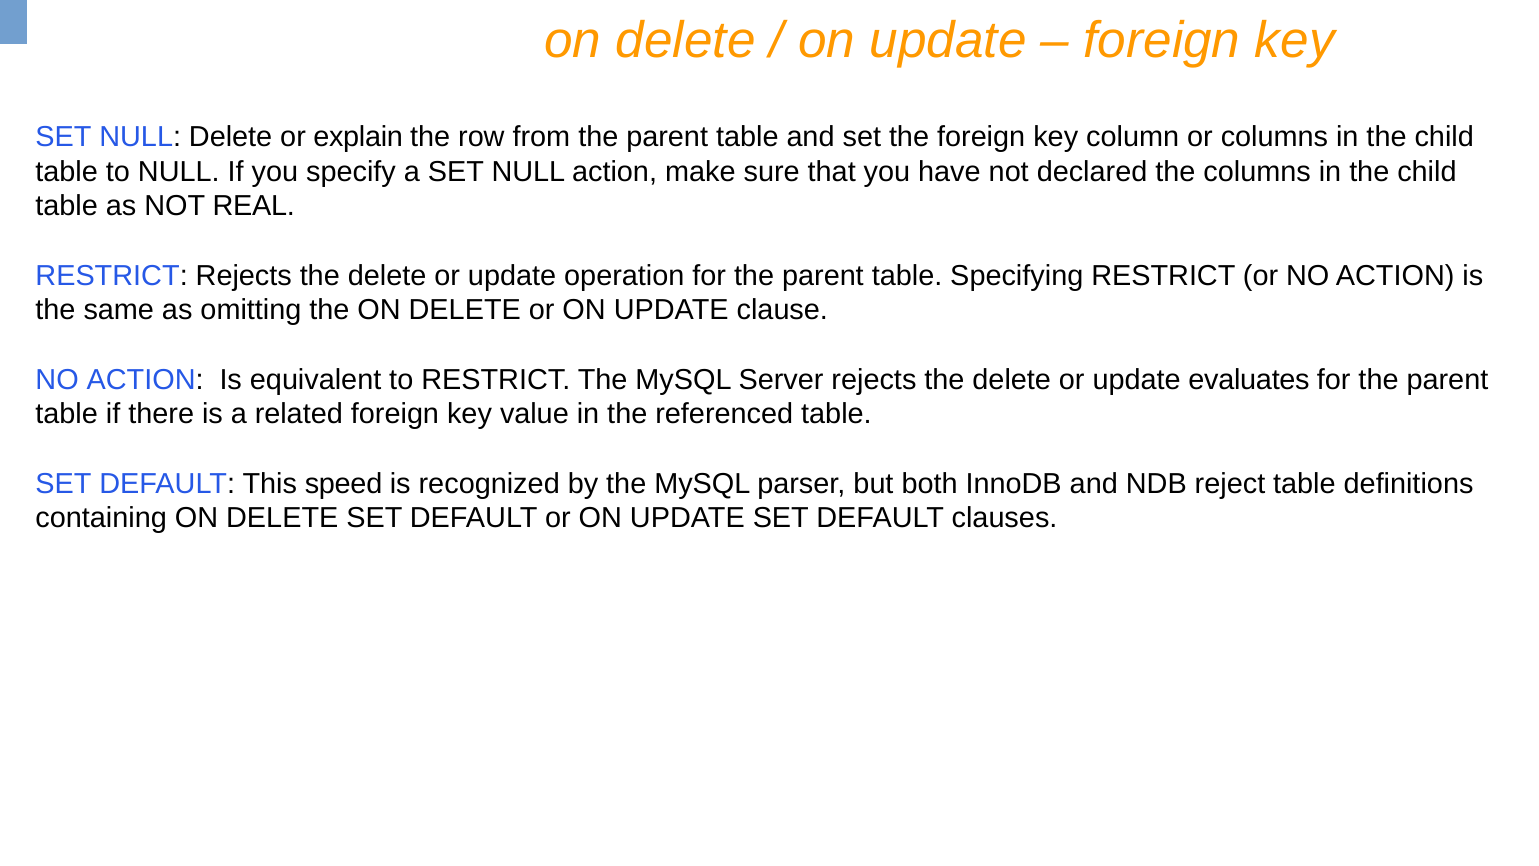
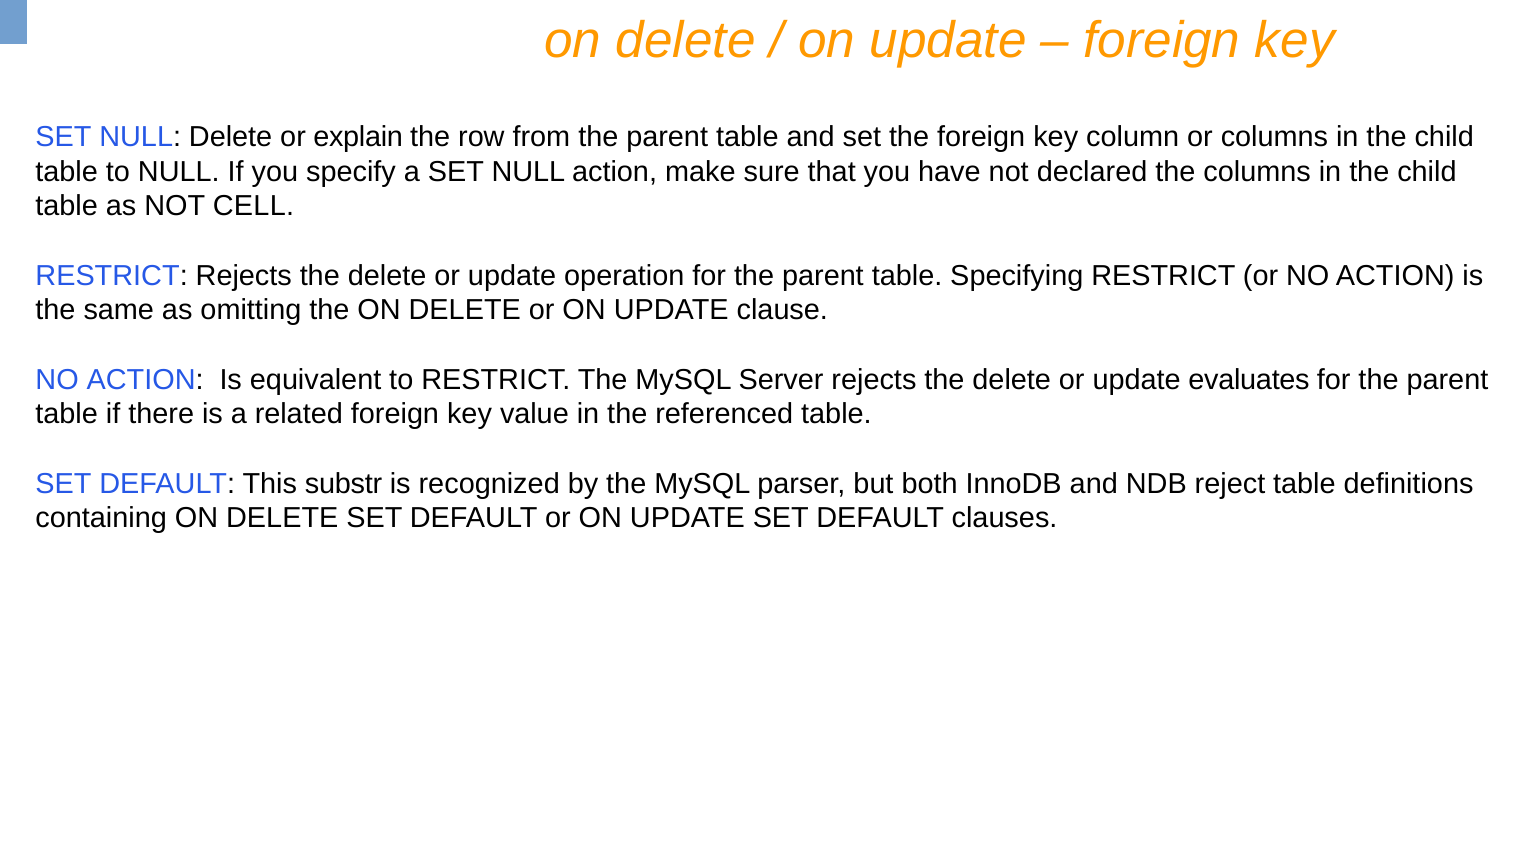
REAL: REAL -> CELL
speed: speed -> substr
